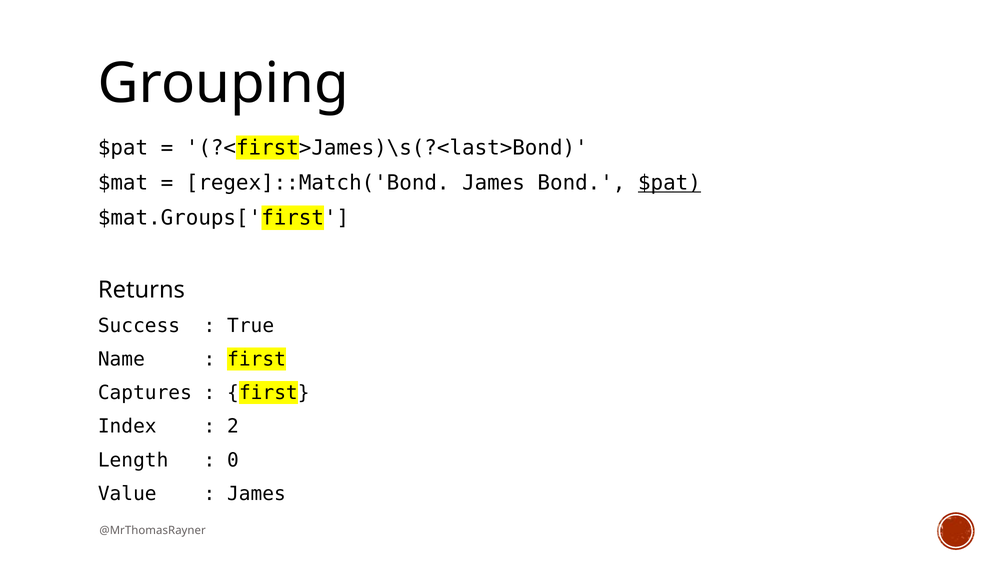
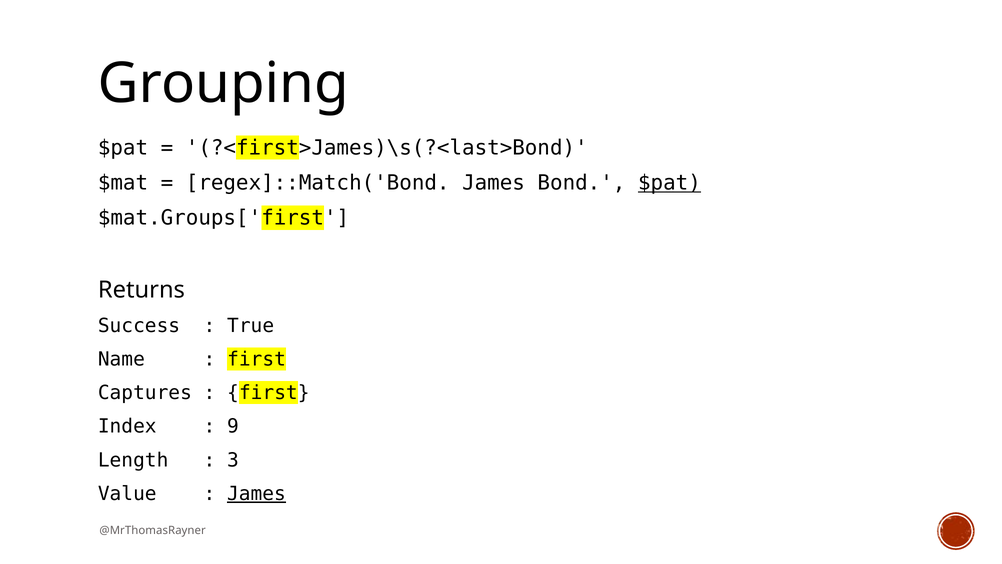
2: 2 -> 9
0: 0 -> 3
James at (256, 494) underline: none -> present
